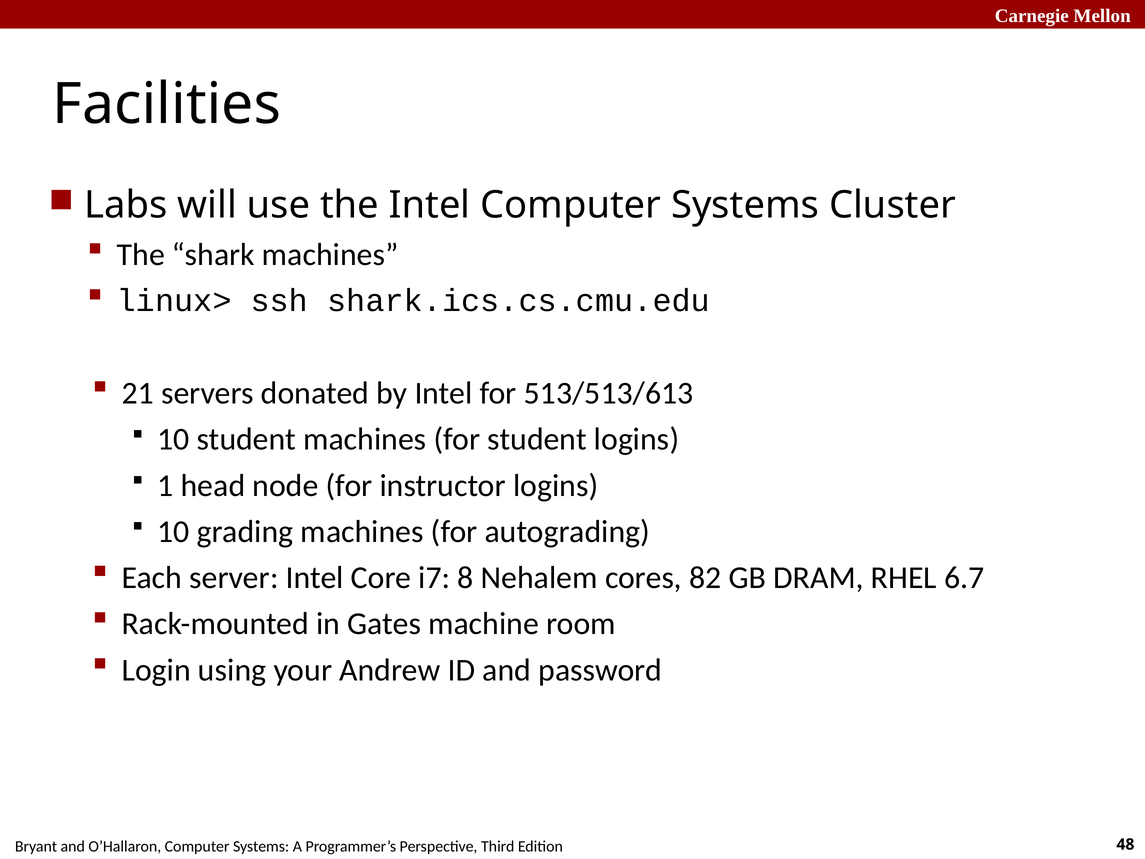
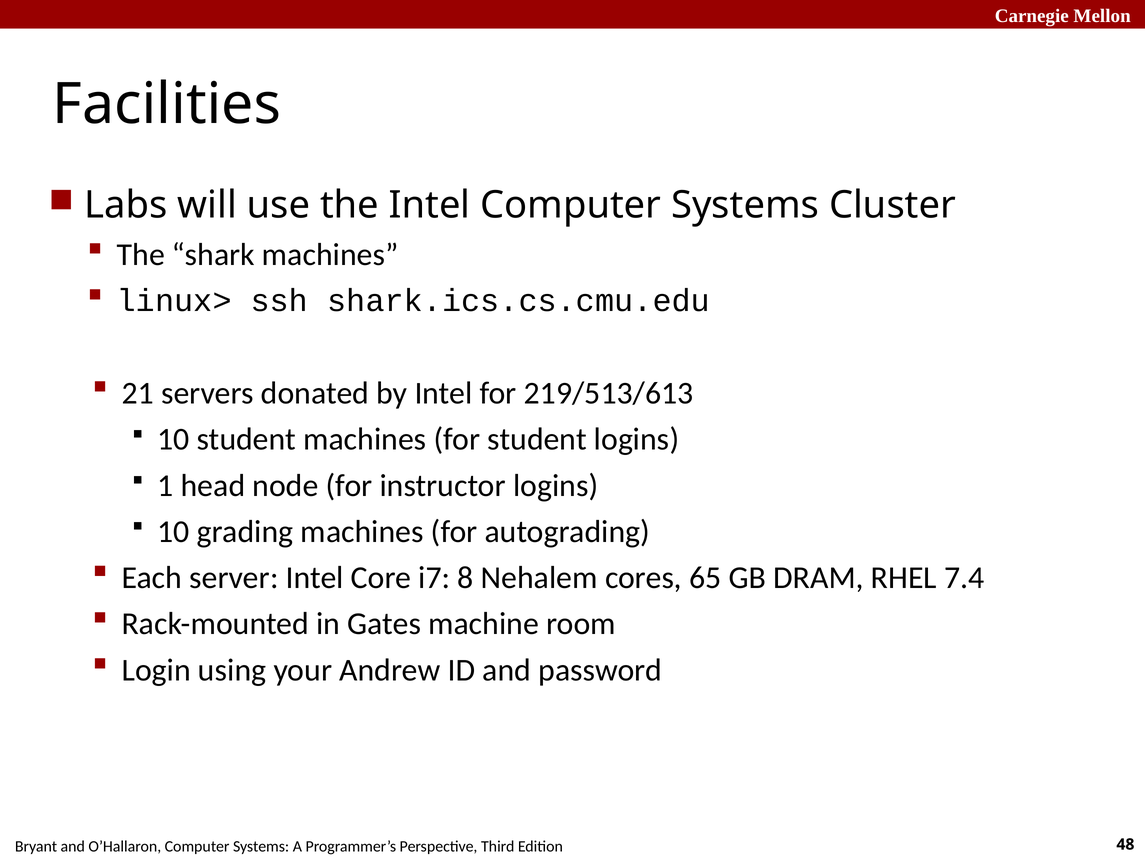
513/513/613: 513/513/613 -> 219/513/613
82: 82 -> 65
6.7: 6.7 -> 7.4
